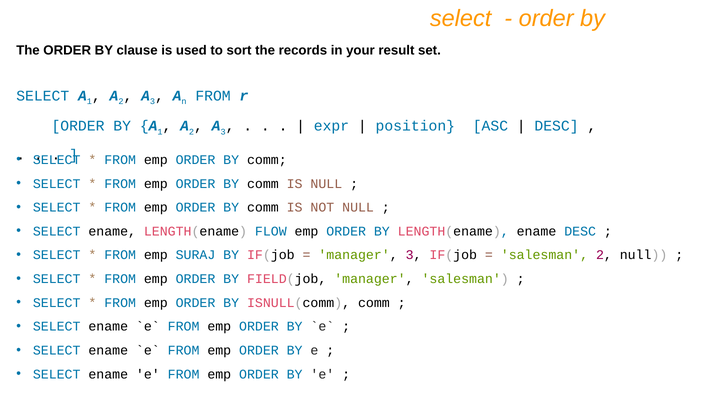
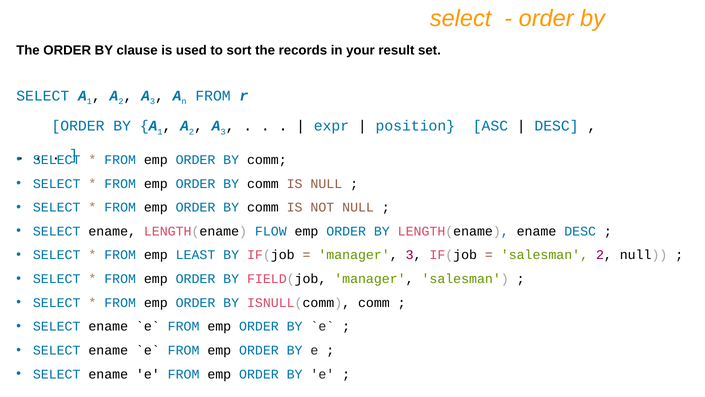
SURAJ: SURAJ -> LEAST
